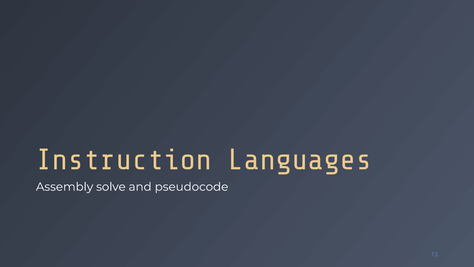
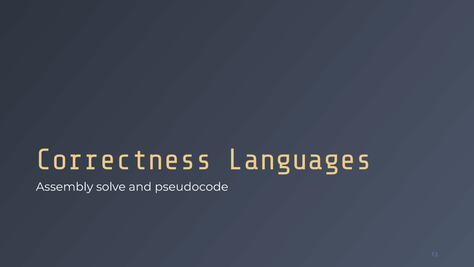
Instruction: Instruction -> Correctness
